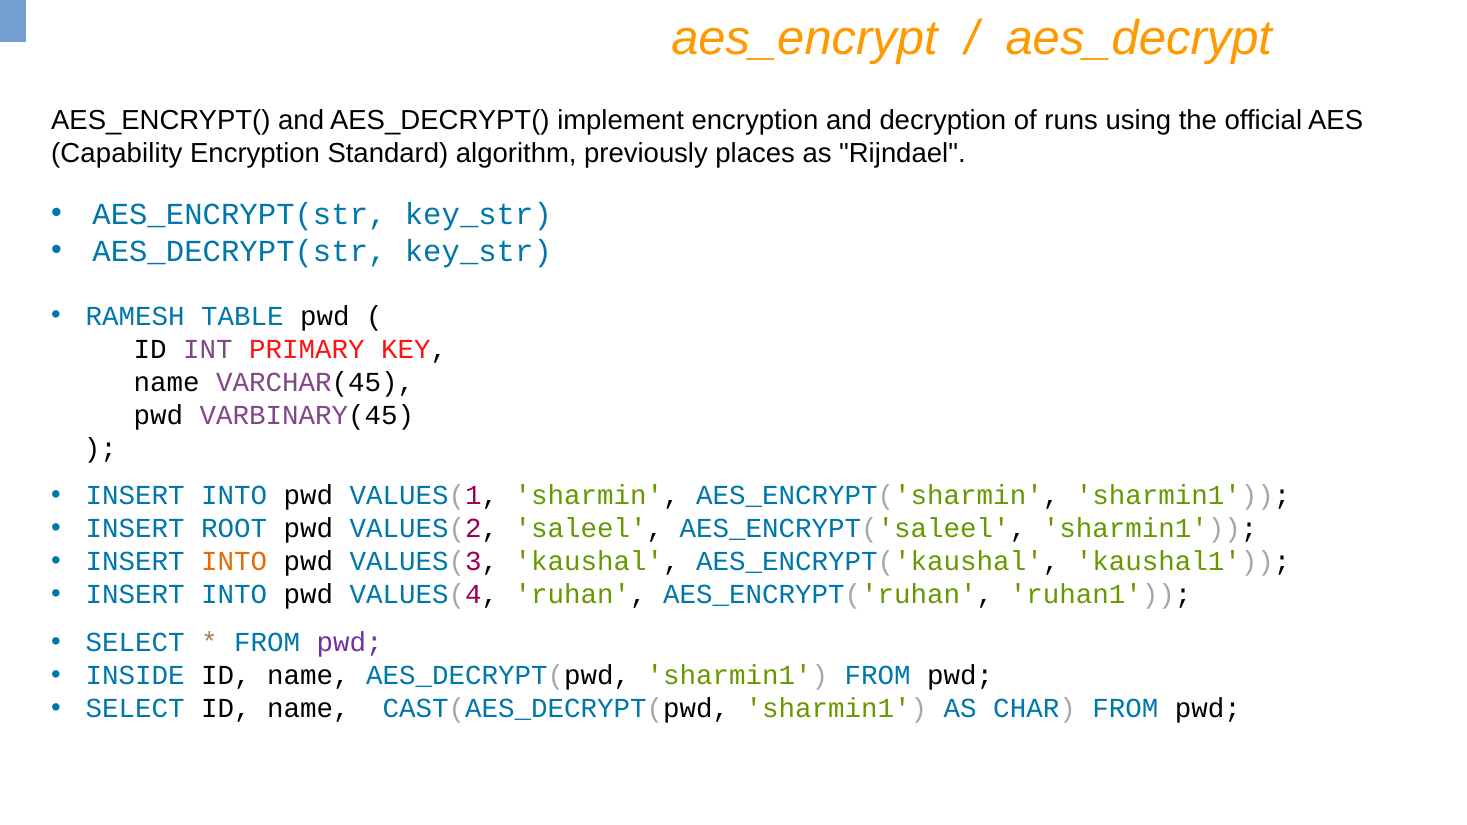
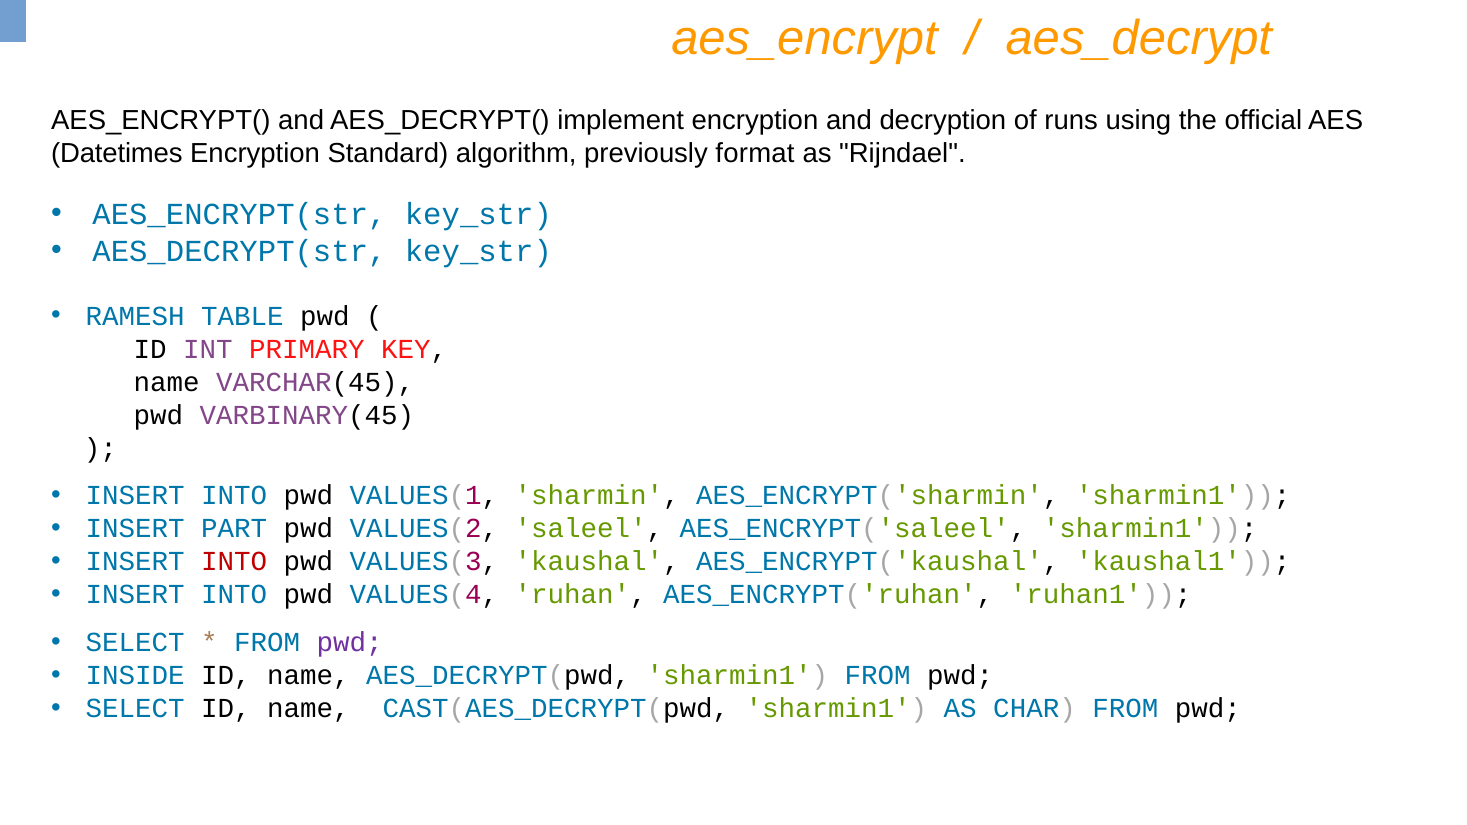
Capability: Capability -> Datetimes
places: places -> format
ROOT: ROOT -> PART
INTO at (234, 562) colour: orange -> red
